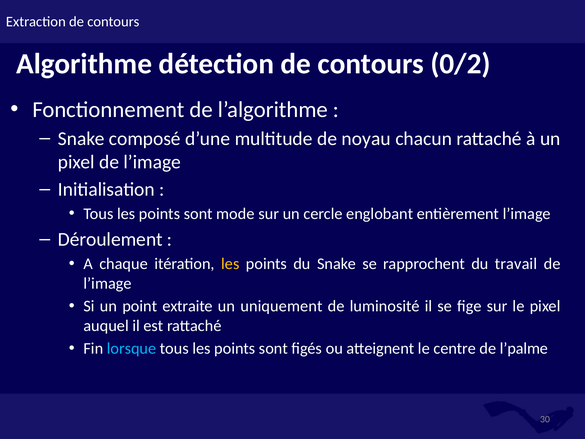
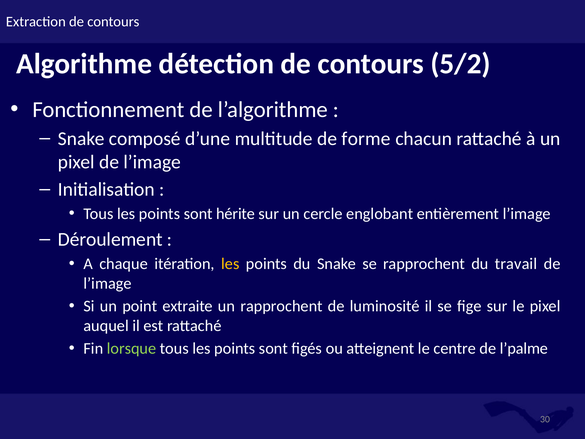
0/2: 0/2 -> 5/2
noyau: noyau -> forme
mode: mode -> hérite
un uniquement: uniquement -> rapprochent
lorsque colour: light blue -> light green
